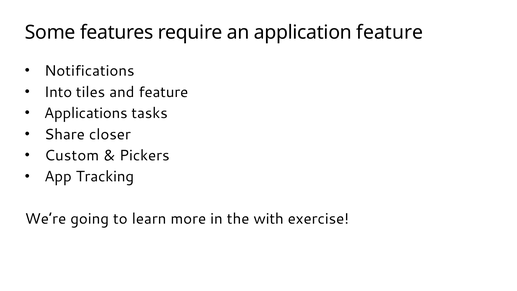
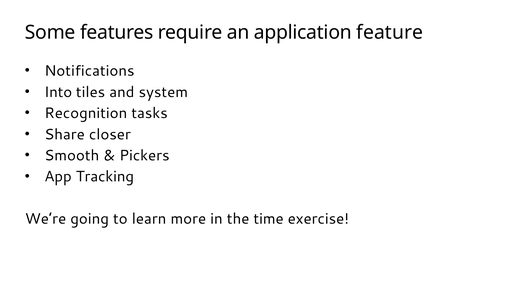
and feature: feature -> system
Applications: Applications -> Recognition
Custom: Custom -> Smooth
with: with -> time
